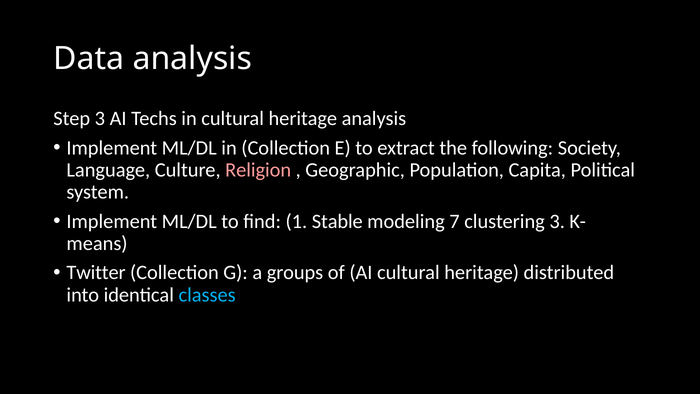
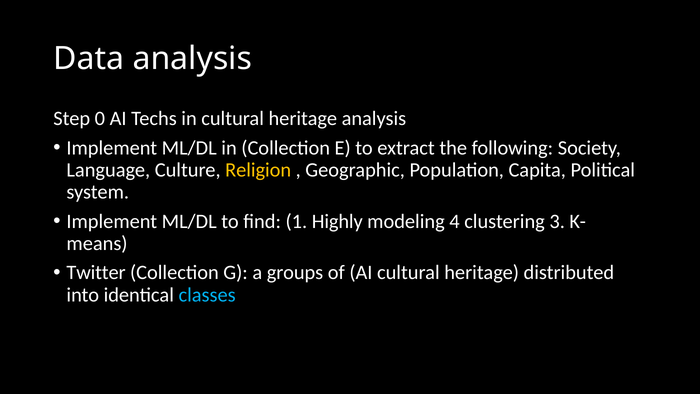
Step 3: 3 -> 0
Religion colour: pink -> yellow
Stable: Stable -> Highly
7: 7 -> 4
